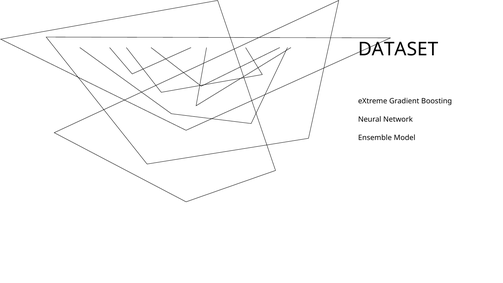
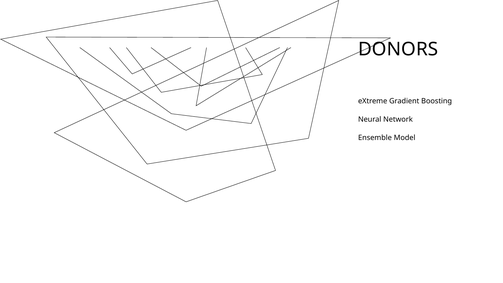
DATASET: DATASET -> DONORS
